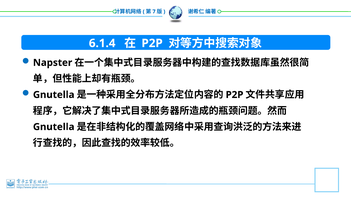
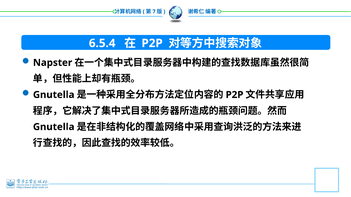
6.1.4: 6.1.4 -> 6.5.4
